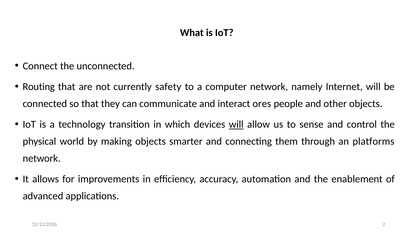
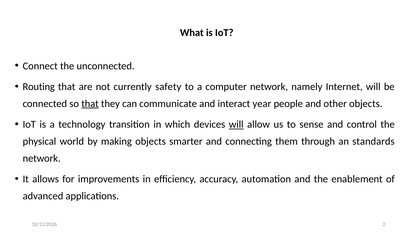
that at (90, 103) underline: none -> present
ores: ores -> year
platforms: platforms -> standards
